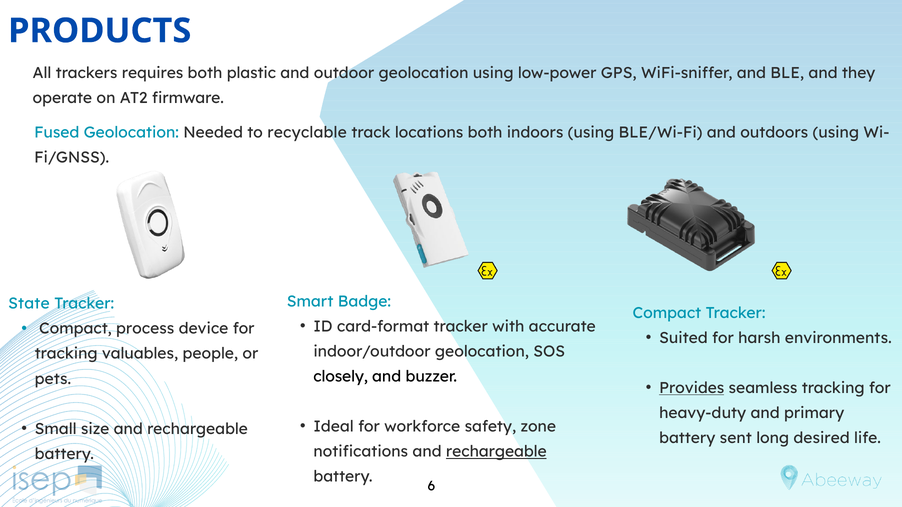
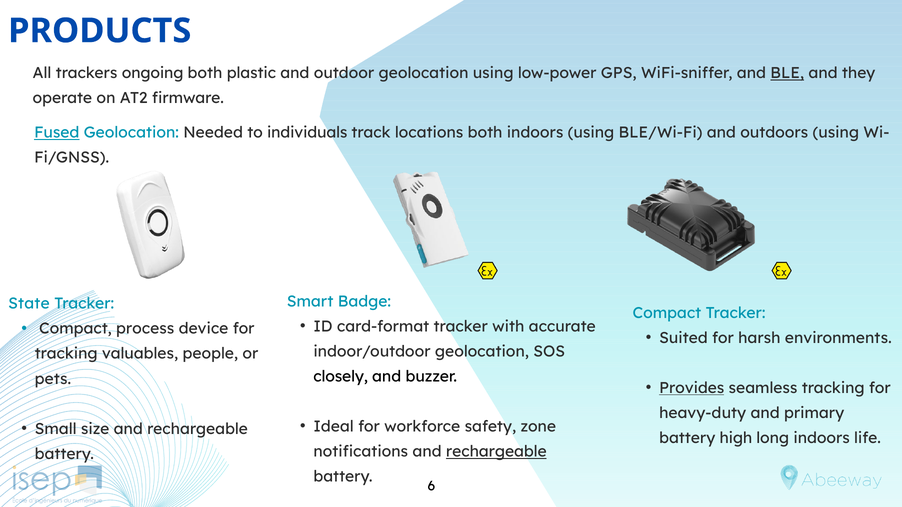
requires: requires -> ongoing
BLE underline: none -> present
Fused underline: none -> present
recyclable: recyclable -> individuals
sent: sent -> high
long desired: desired -> indoors
